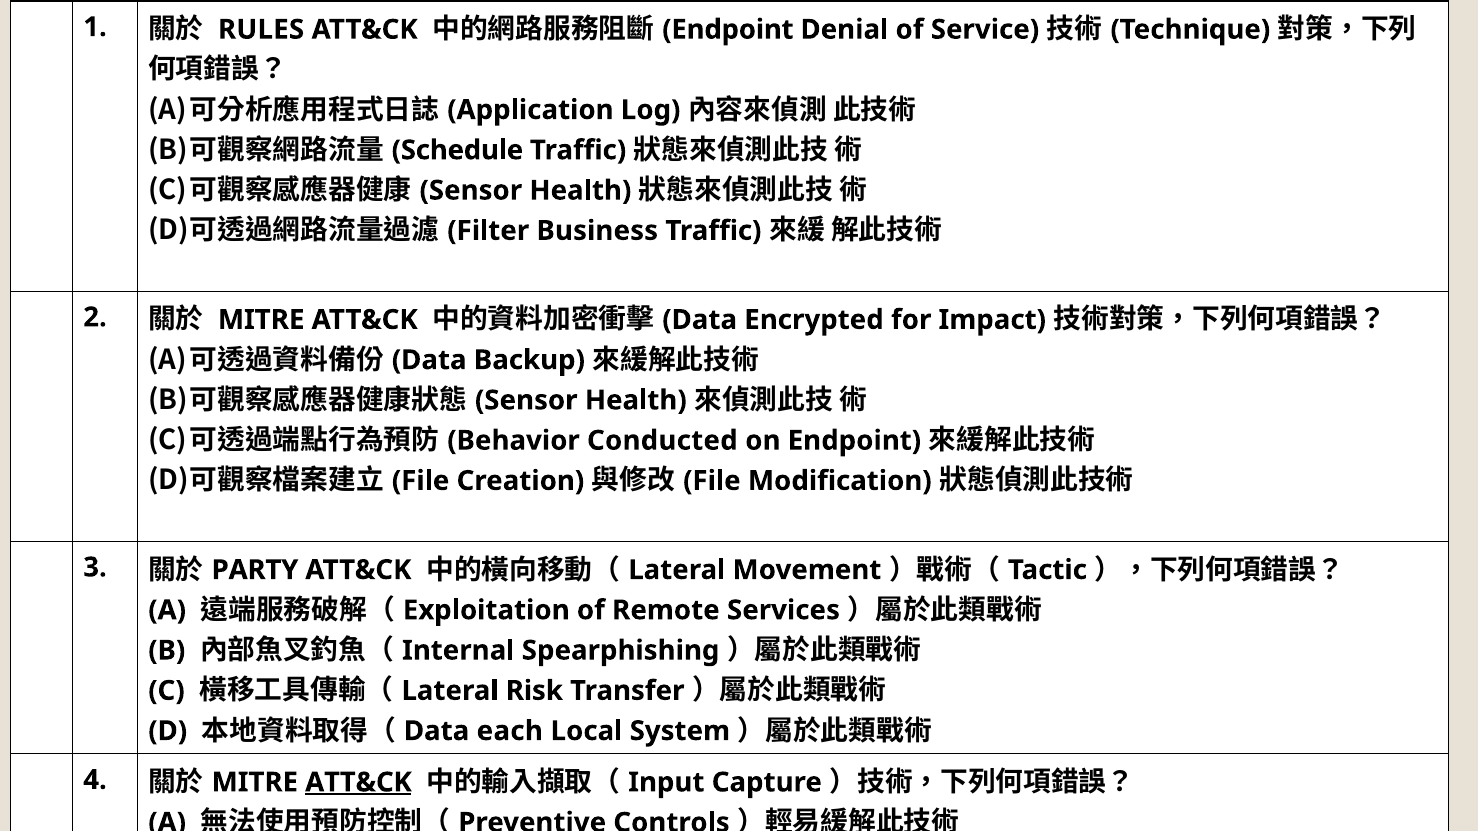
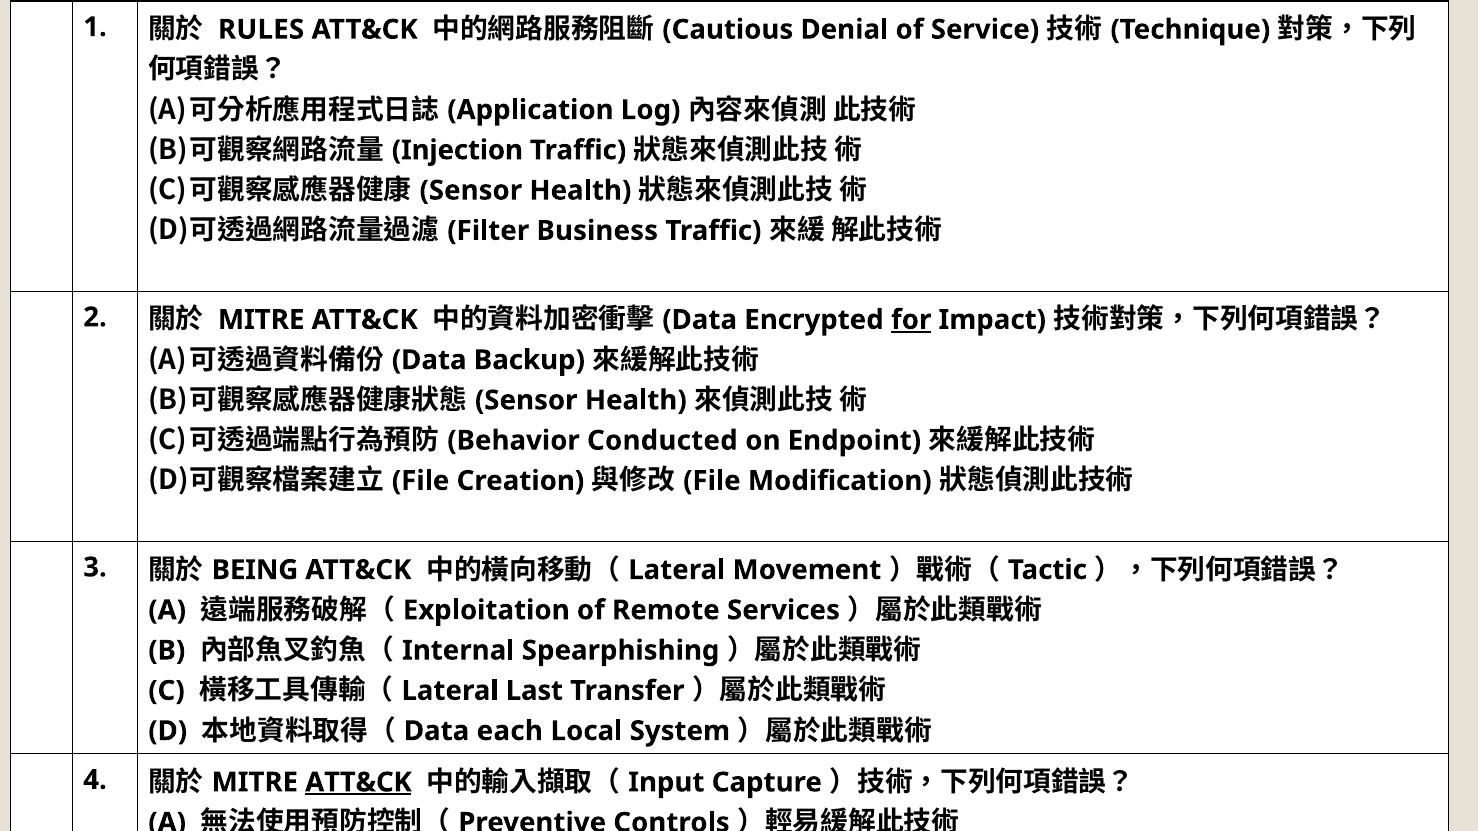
Endpoint at (728, 30): Endpoint -> Cautious
Schedule: Schedule -> Injection
for underline: none -> present
PARTY: PARTY -> BEING
Risk: Risk -> Last
